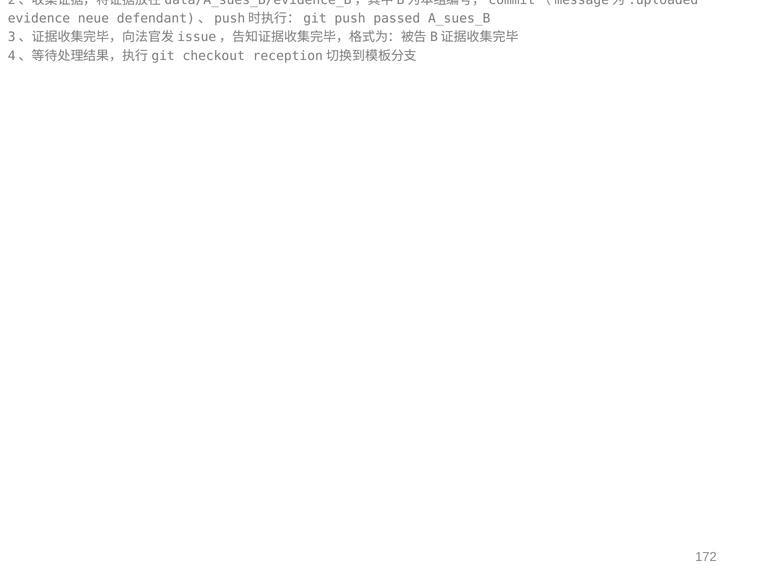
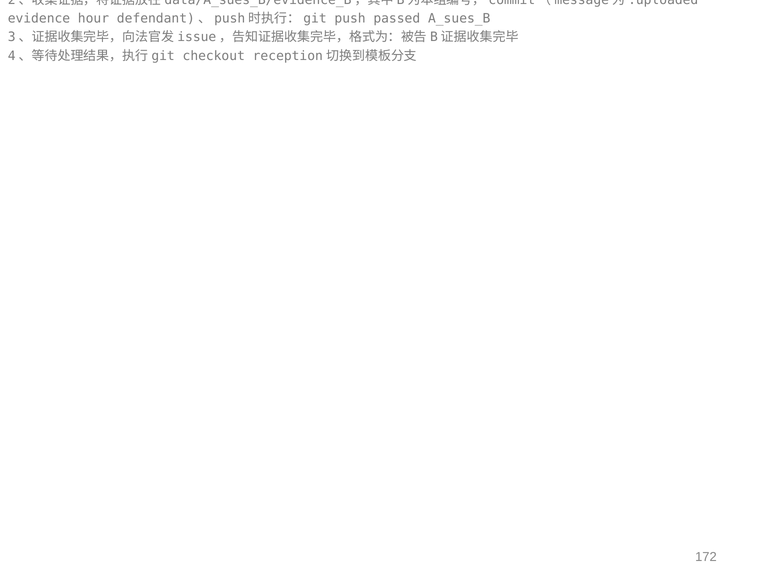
neue: neue -> hour
